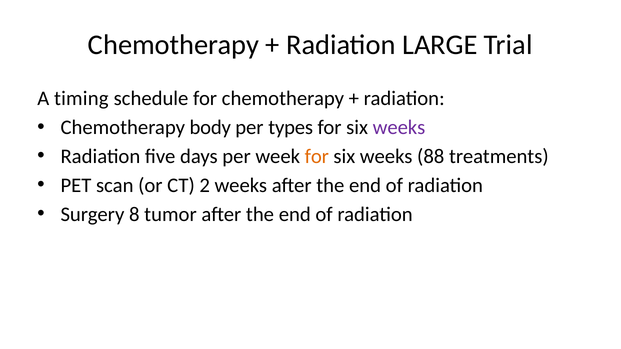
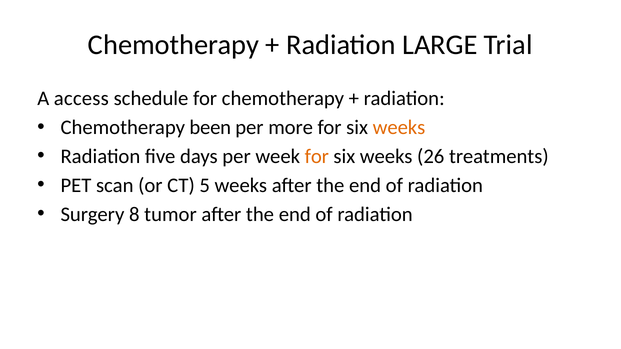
timing: timing -> access
body: body -> been
types: types -> more
weeks at (399, 127) colour: purple -> orange
88: 88 -> 26
2: 2 -> 5
